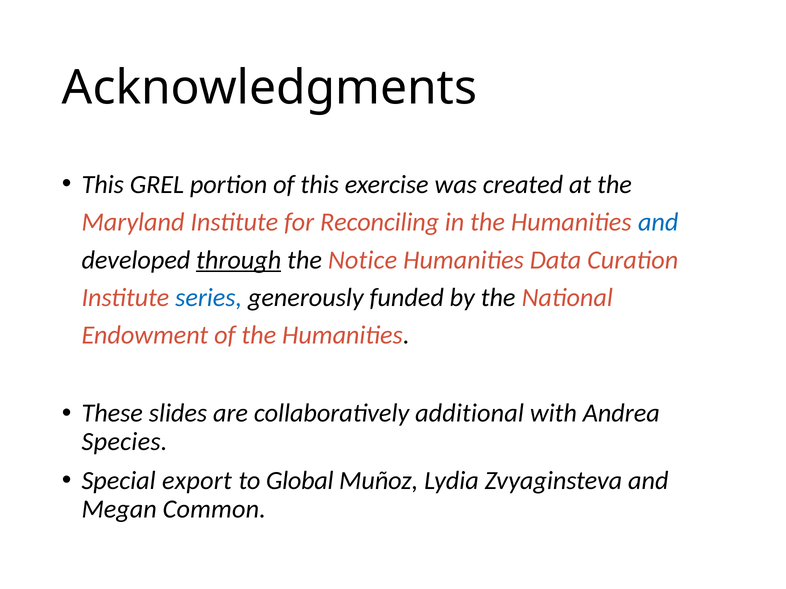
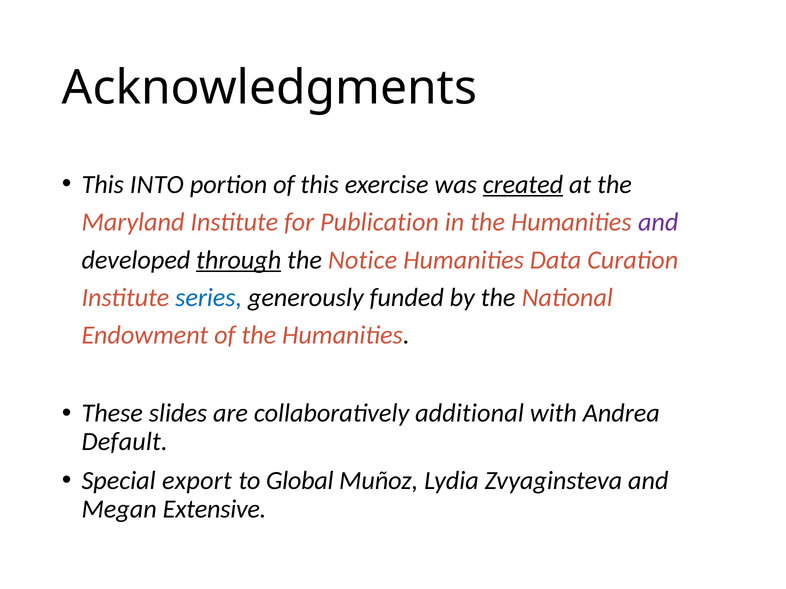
GREL: GREL -> INTO
created underline: none -> present
Reconciling: Reconciling -> Publication
and at (658, 222) colour: blue -> purple
Species: Species -> Default
Common: Common -> Extensive
